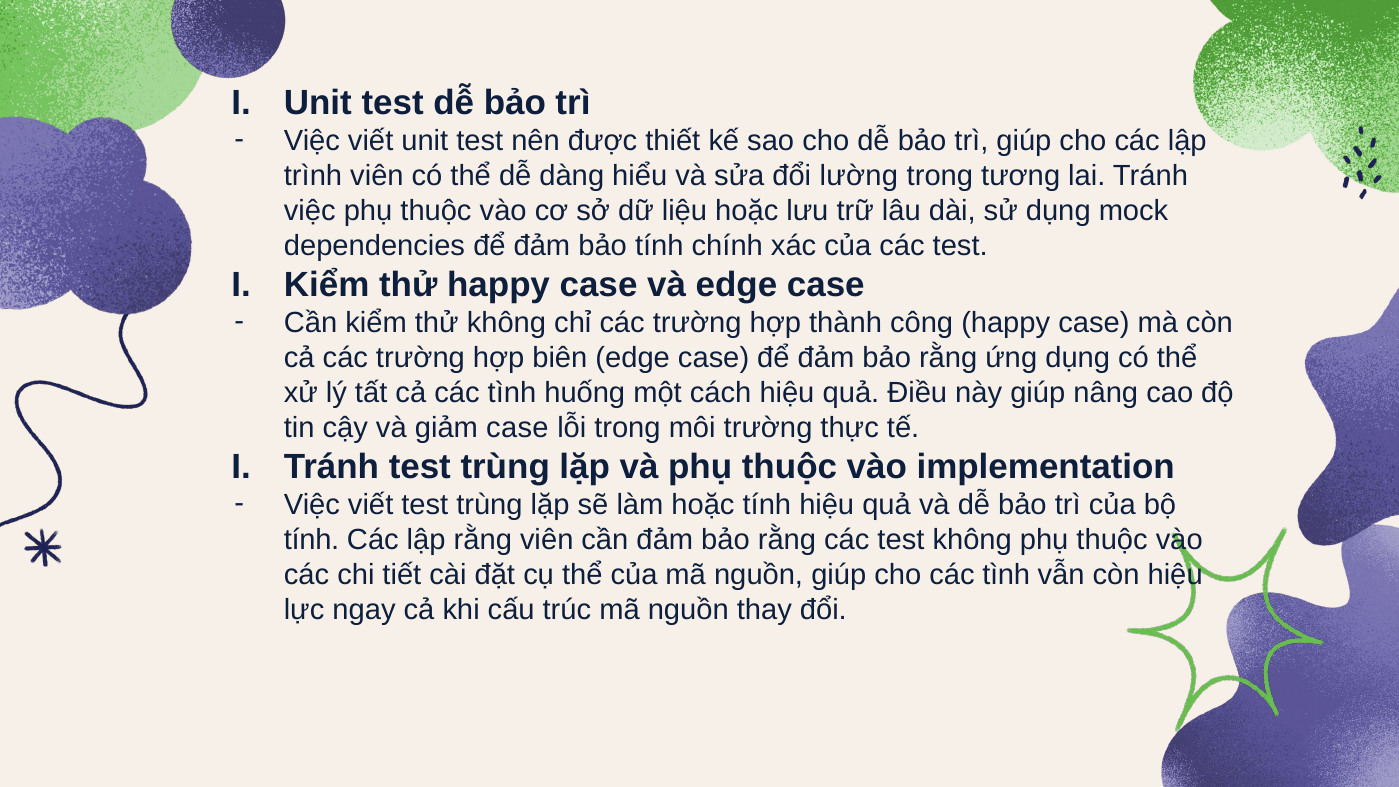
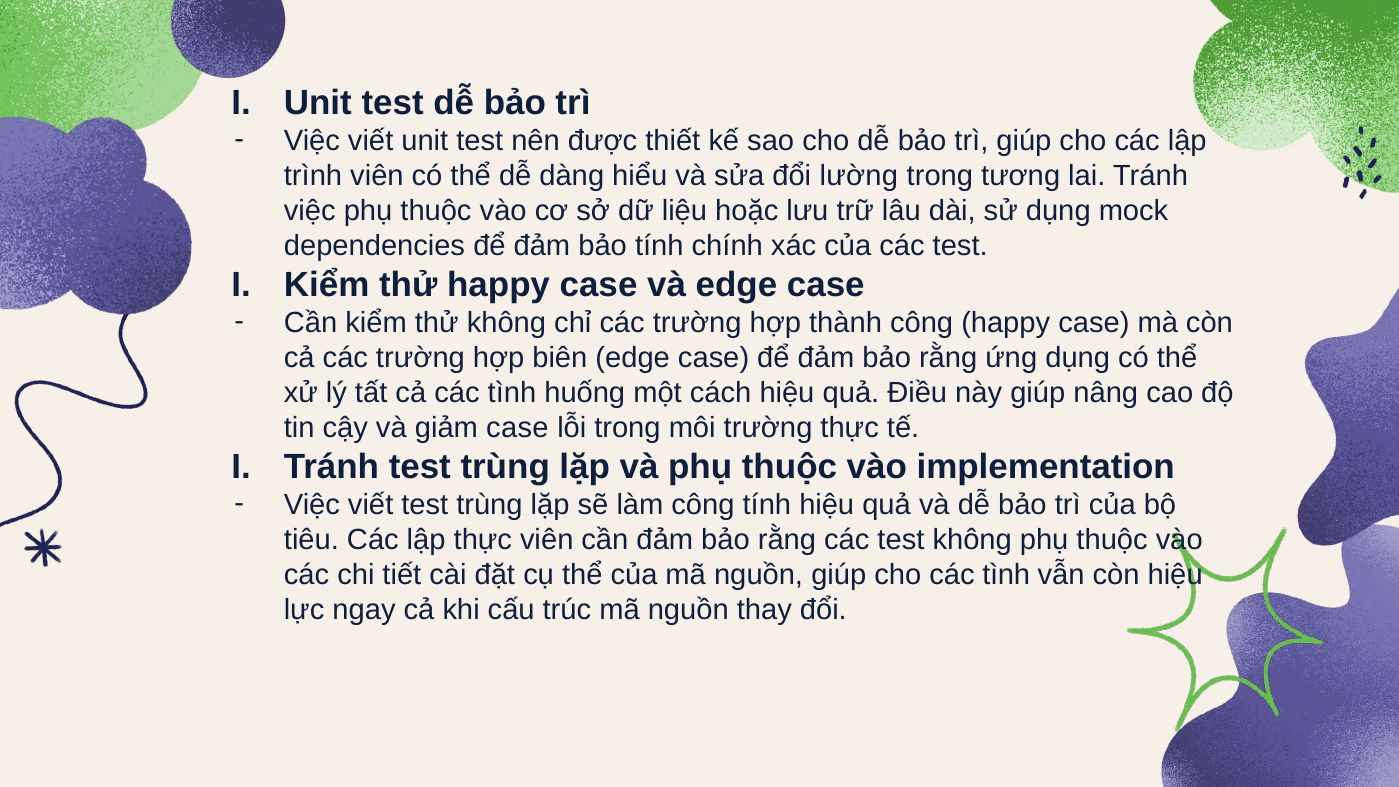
làm hoặc: hoặc -> công
tính at (312, 540): tính -> tiêu
lập rằng: rằng -> thực
